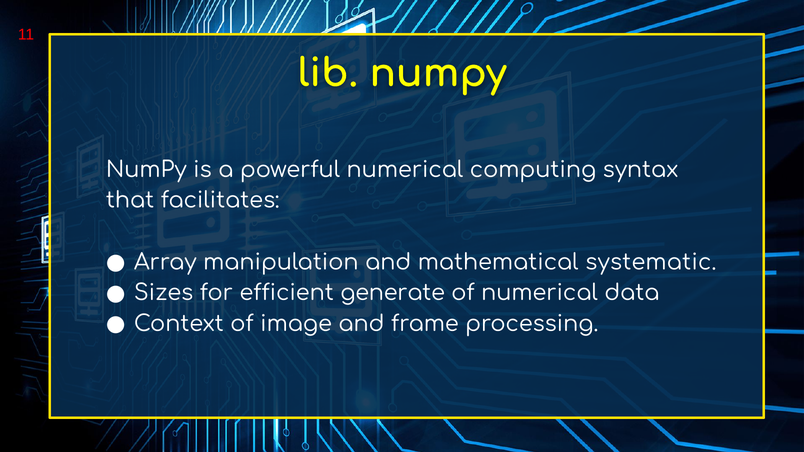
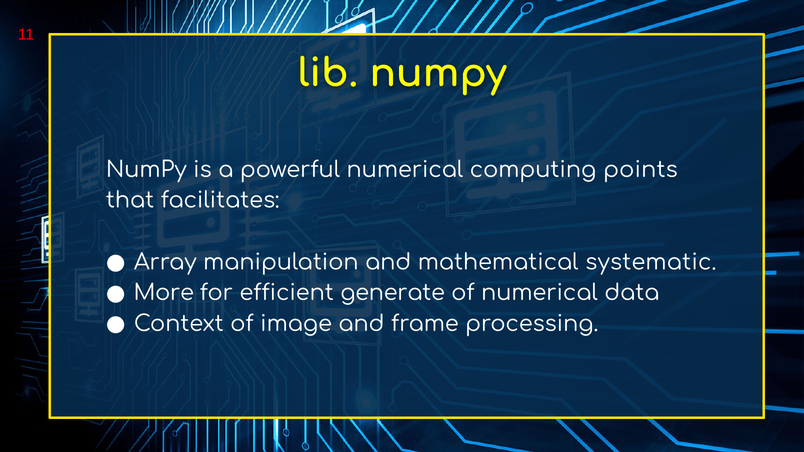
syntax: syntax -> points
Sizes: Sizes -> More
